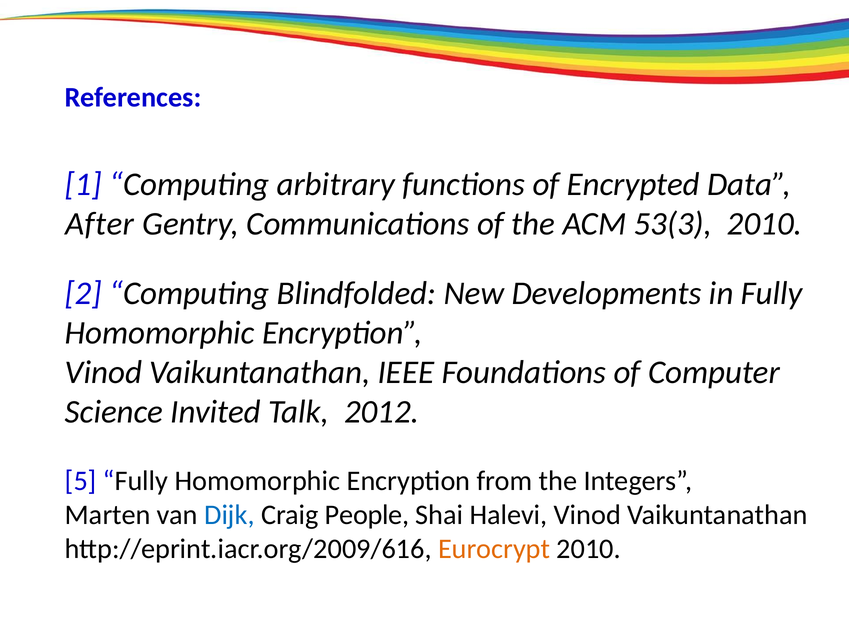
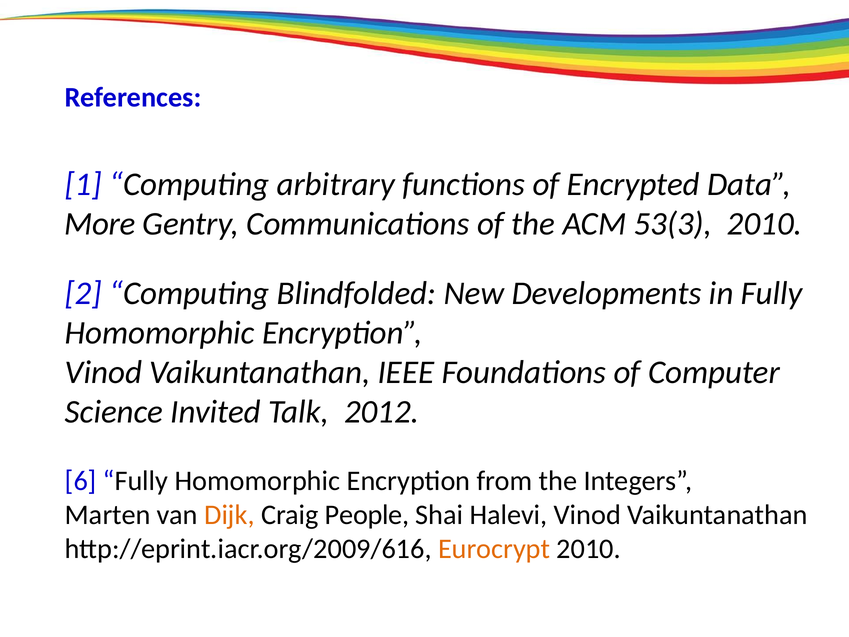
After: After -> More
5: 5 -> 6
Dijk colour: blue -> orange
